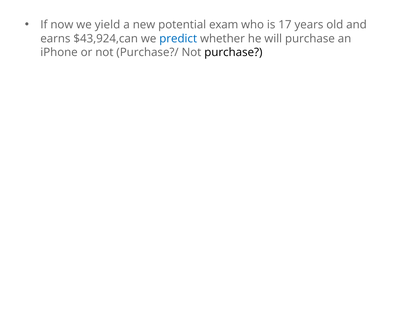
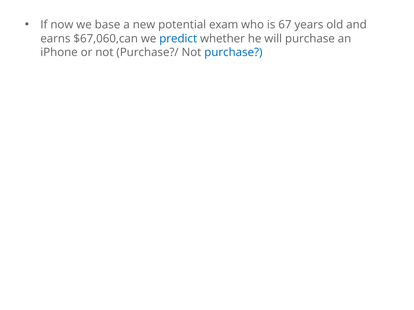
yield: yield -> base
17: 17 -> 67
$43,924,can: $43,924,can -> $67,060,can
purchase at (233, 52) colour: black -> blue
